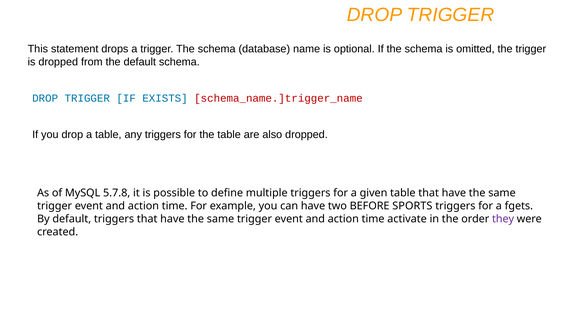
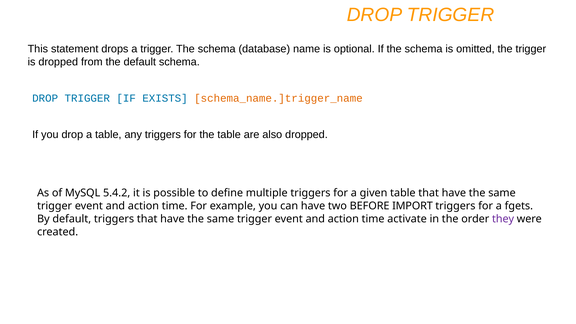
schema_name.]trigger_name colour: red -> orange
5.7.8: 5.7.8 -> 5.4.2
SPORTS: SPORTS -> IMPORT
